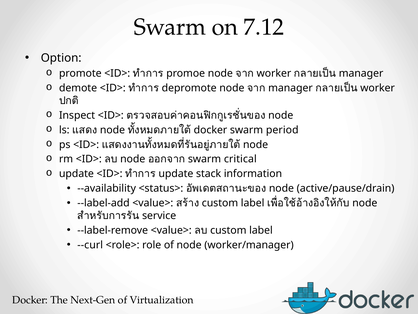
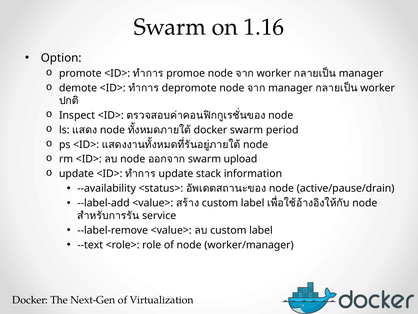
7.12: 7.12 -> 1.16
critical: critical -> upload
--curl: --curl -> --text
